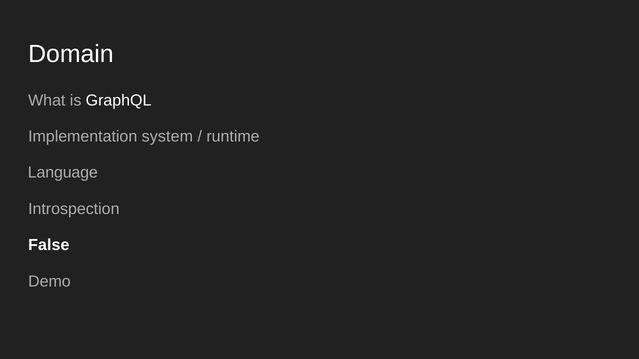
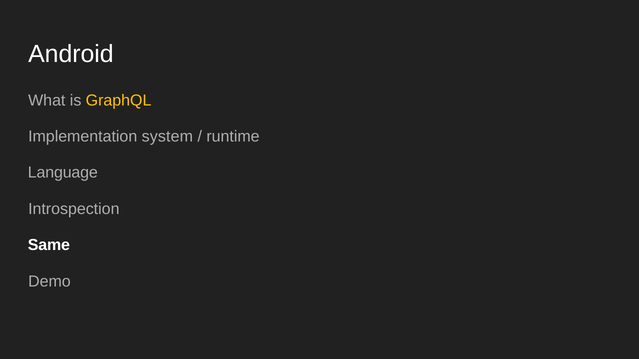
Domain: Domain -> Android
GraphQL colour: white -> yellow
False: False -> Same
